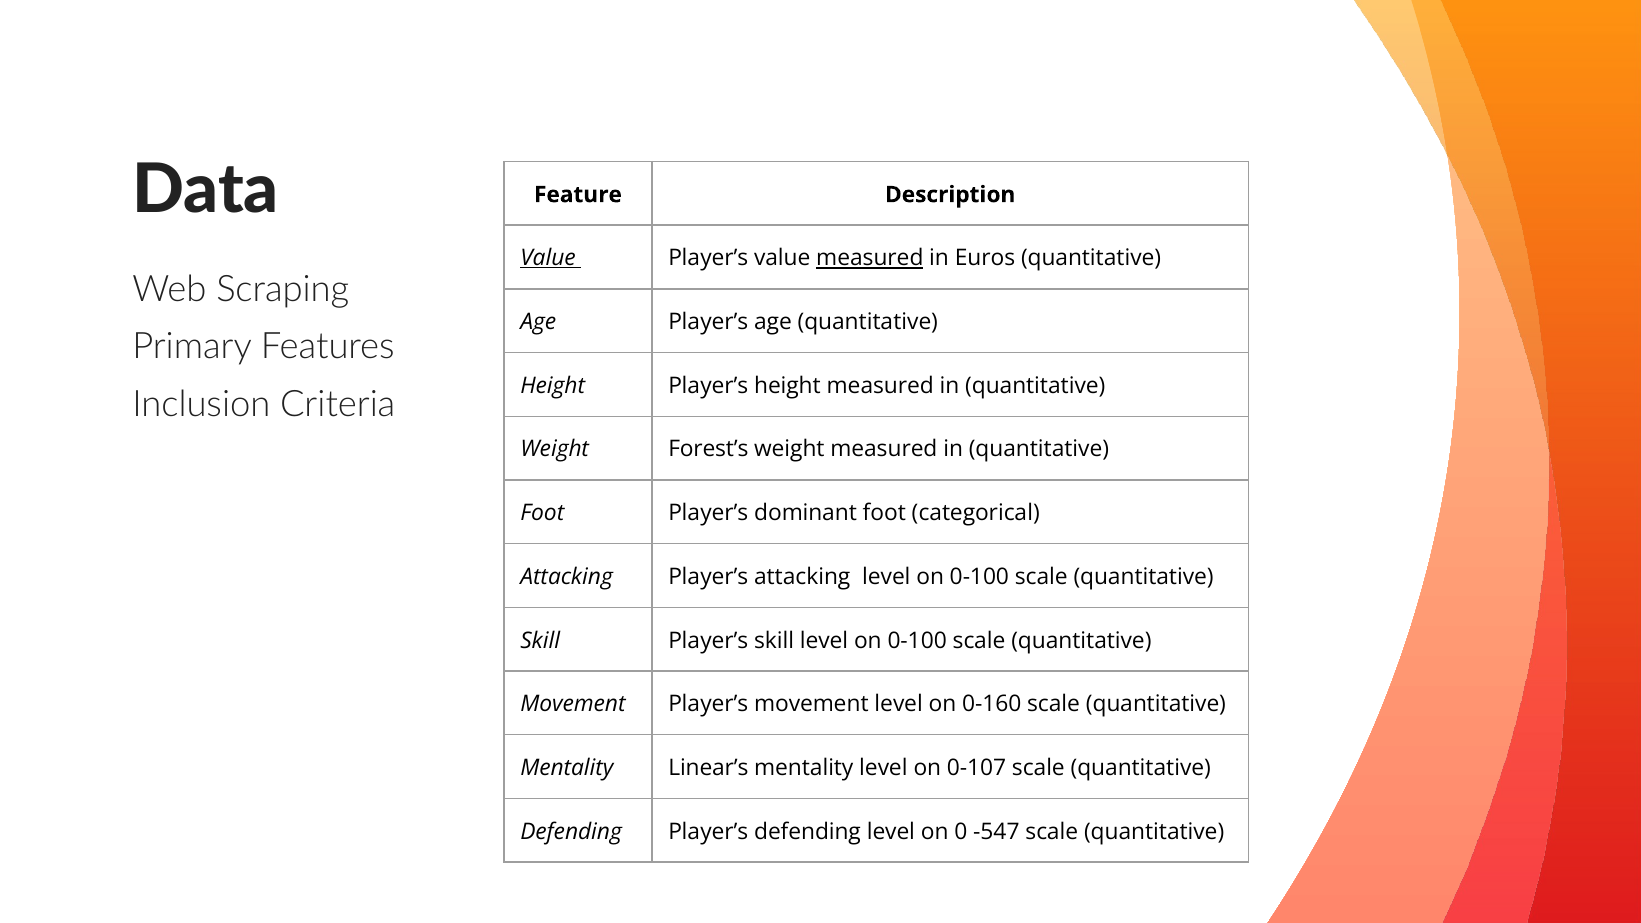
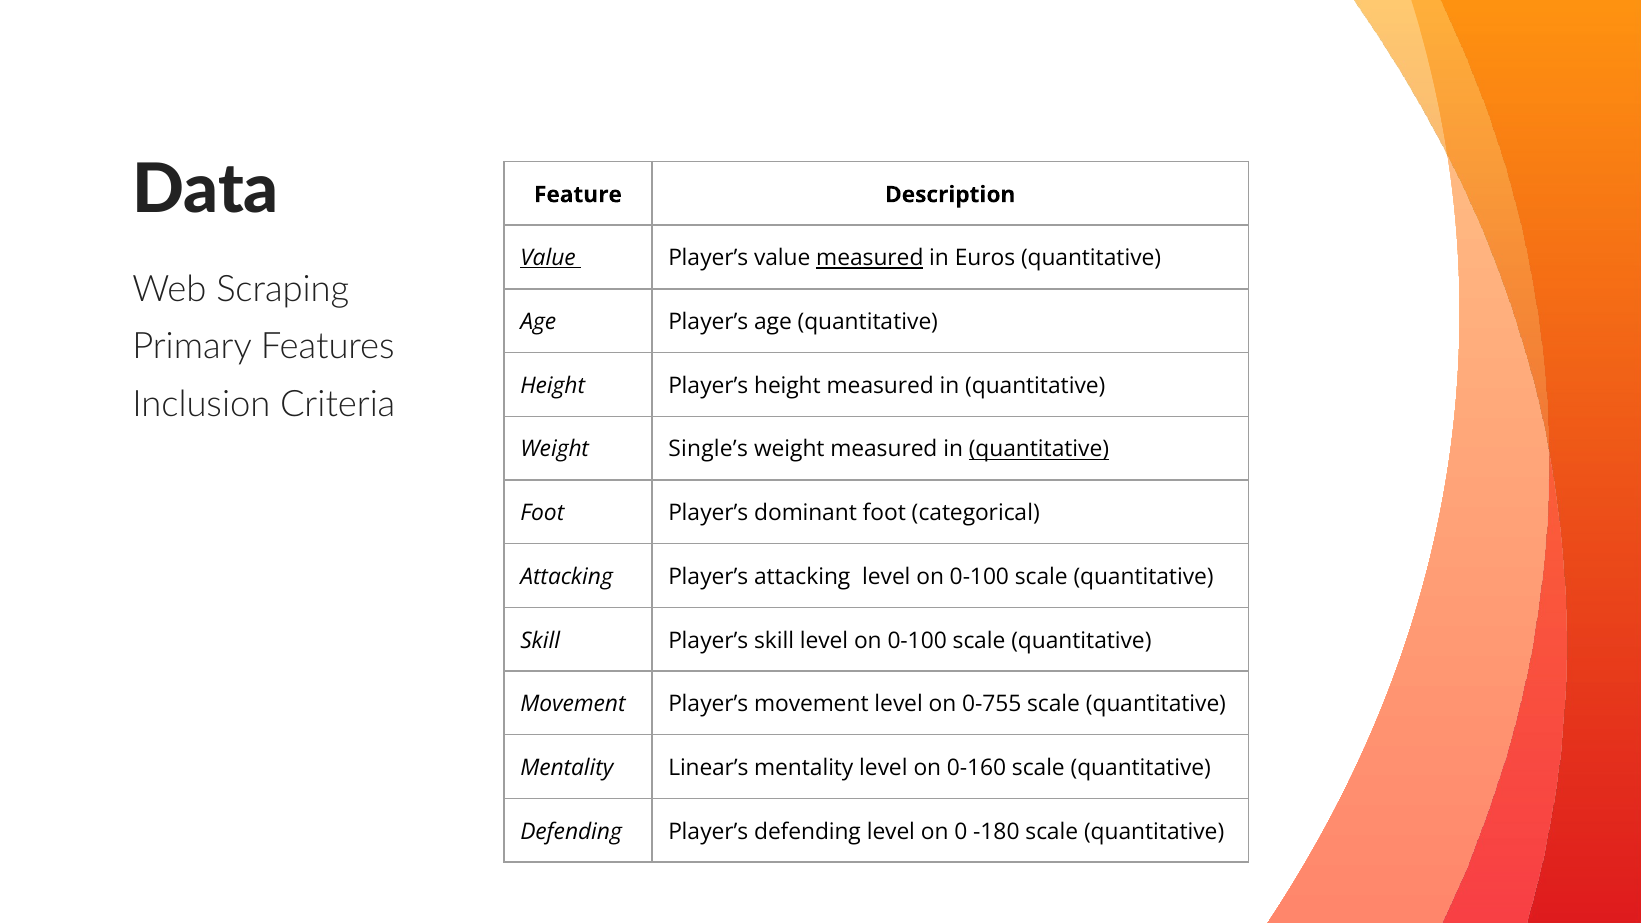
Forest’s: Forest’s -> Single’s
quantitative at (1039, 449) underline: none -> present
0-160: 0-160 -> 0-755
0-107: 0-107 -> 0-160
-547: -547 -> -180
